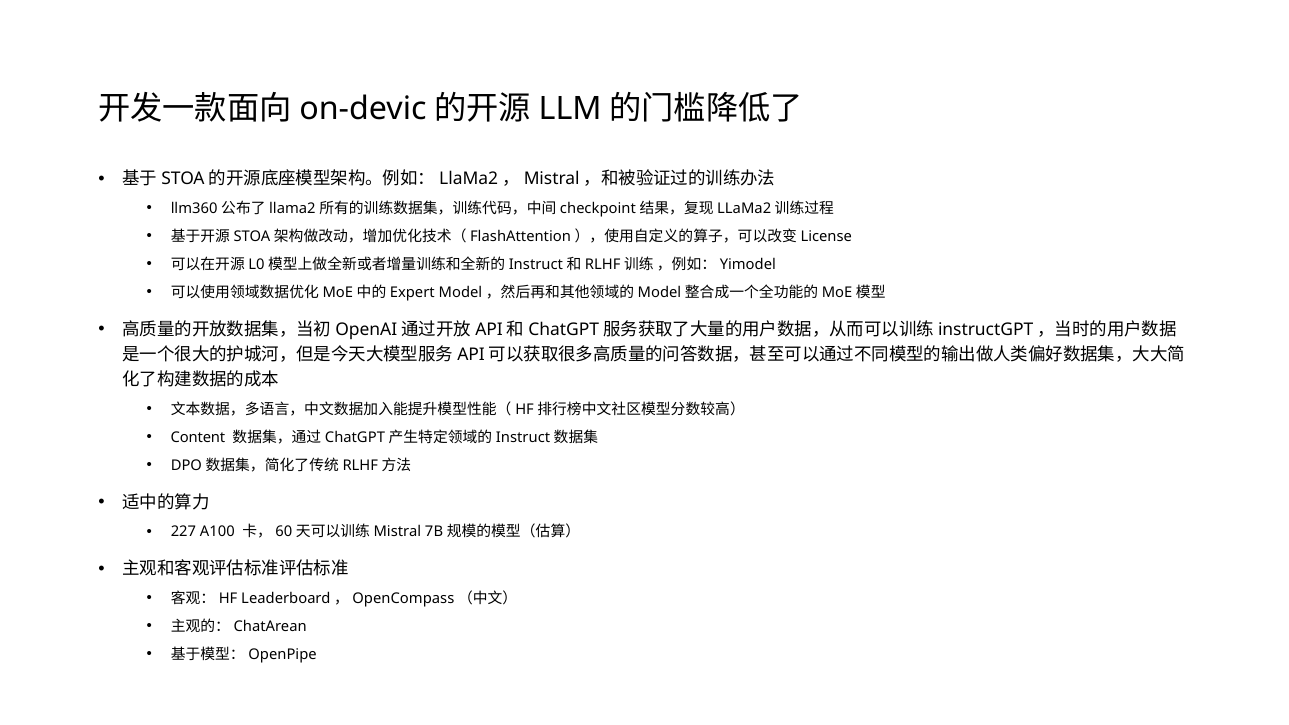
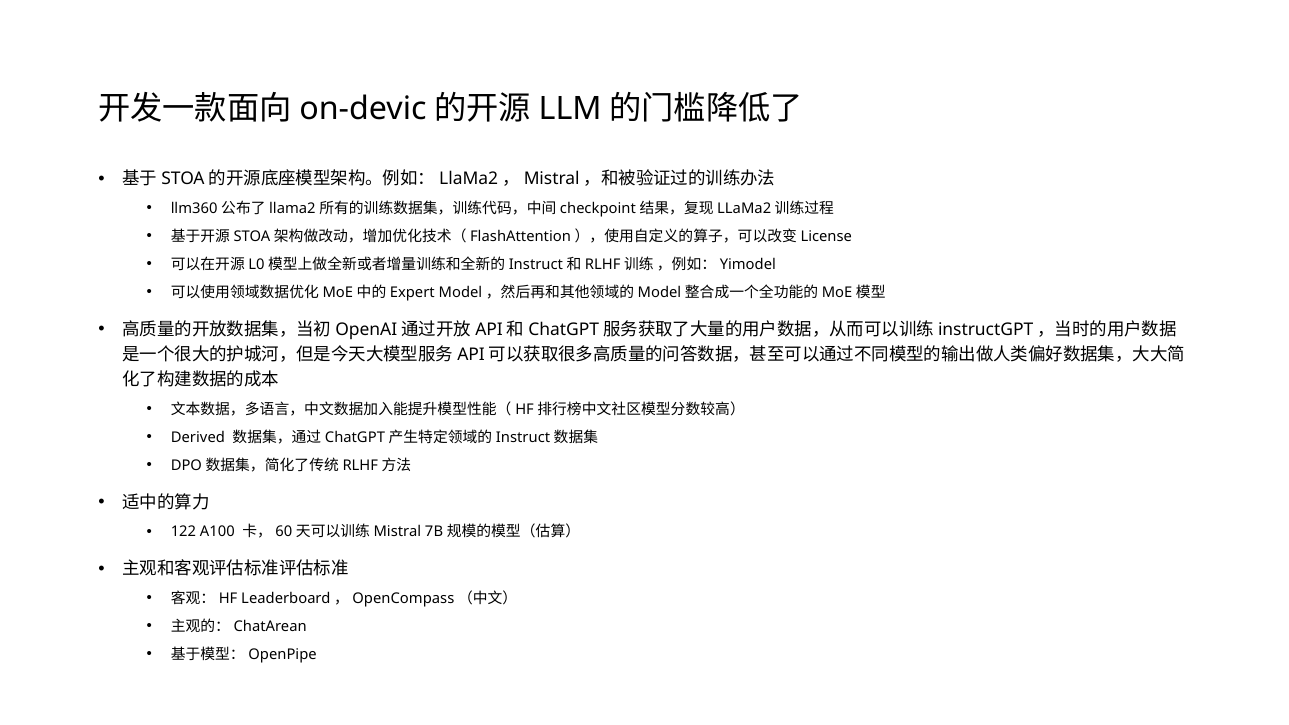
Content: Content -> Derived
227: 227 -> 122
